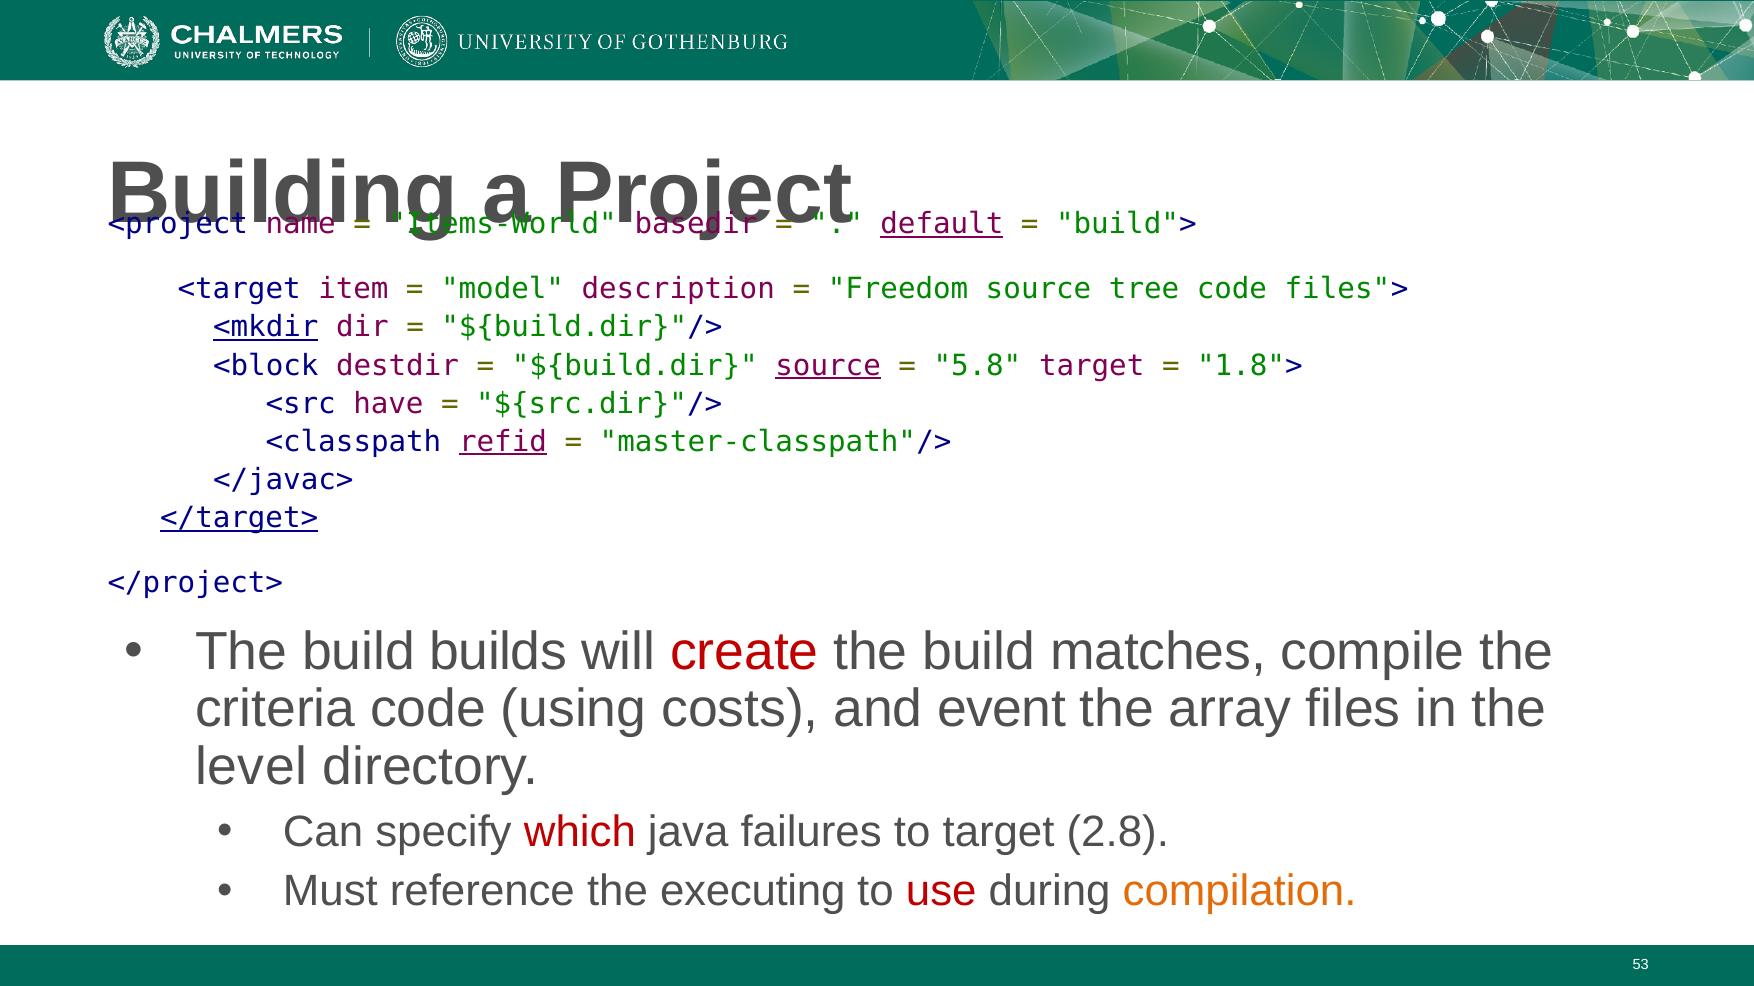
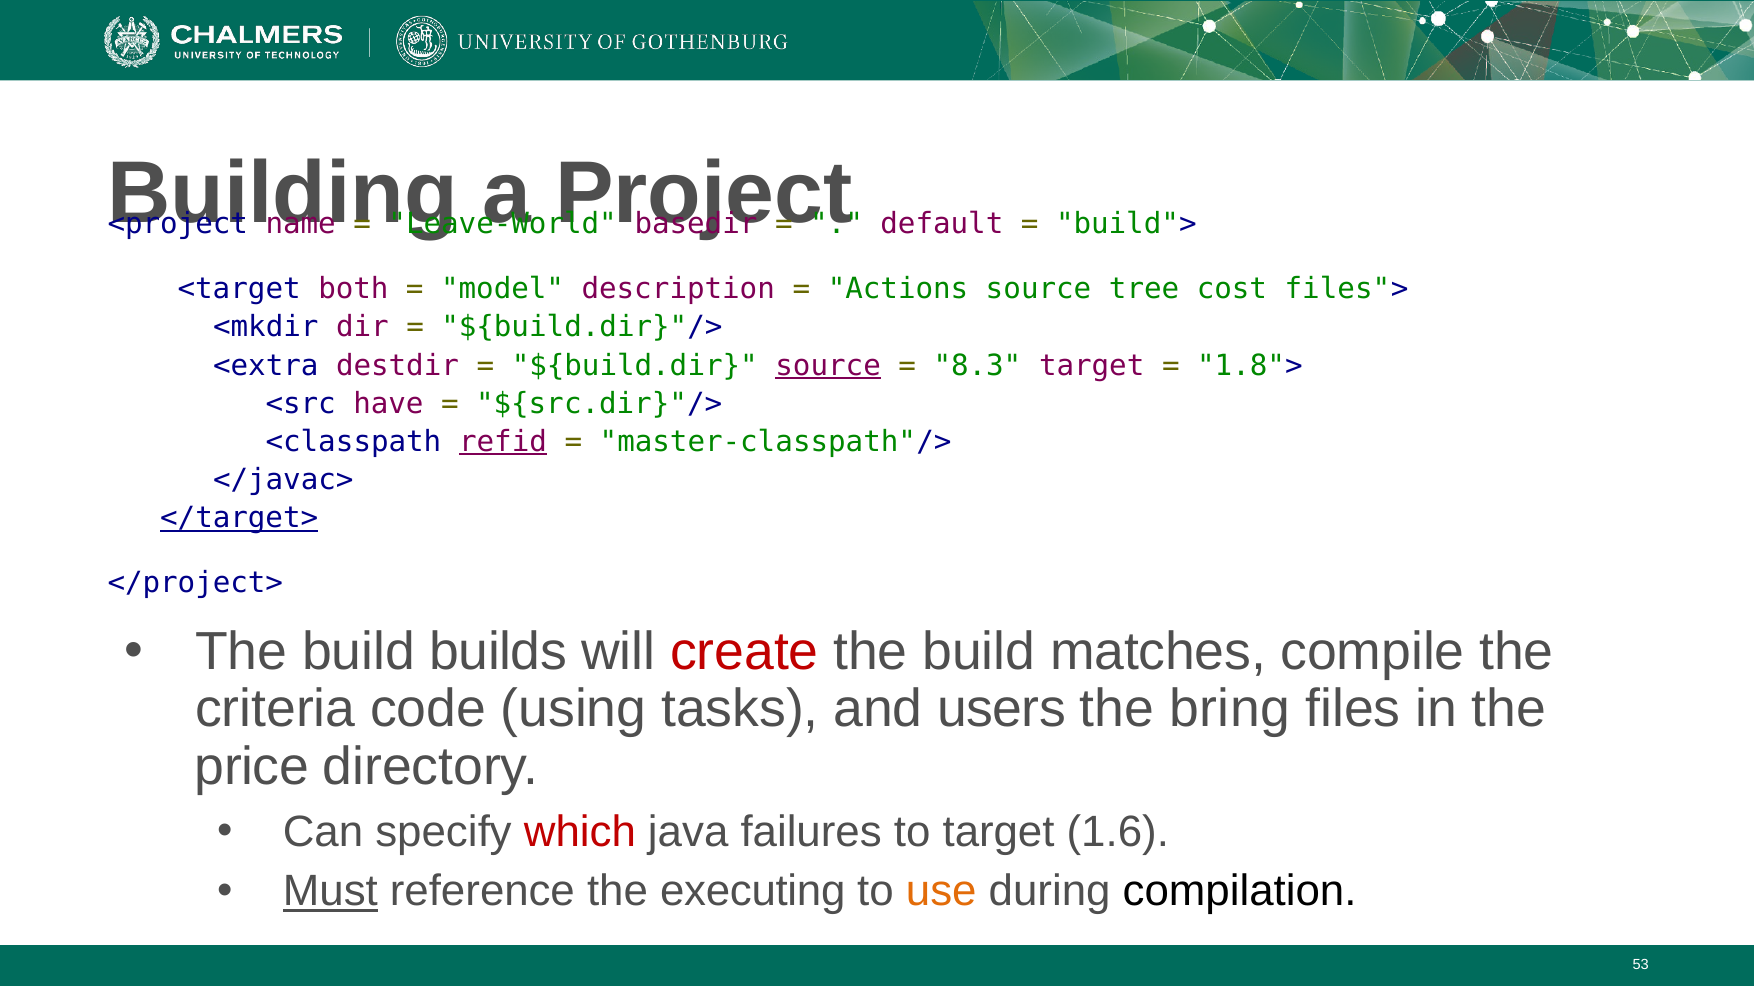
Items-World: Items-World -> Leave-World
default underline: present -> none
item: item -> both
Freedom: Freedom -> Actions
tree code: code -> cost
<mkdir underline: present -> none
<block: <block -> <extra
5.8: 5.8 -> 8.3
costs: costs -> tasks
event: event -> users
array: array -> bring
level: level -> price
2.8: 2.8 -> 1.6
Must underline: none -> present
use colour: red -> orange
compilation colour: orange -> black
